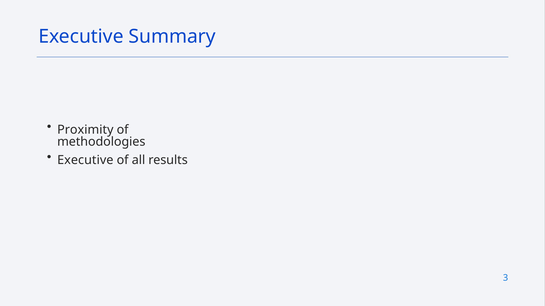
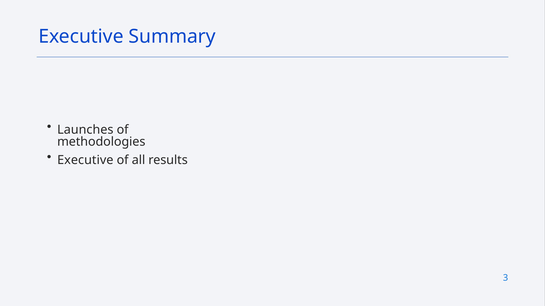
Proximity: Proximity -> Launches
